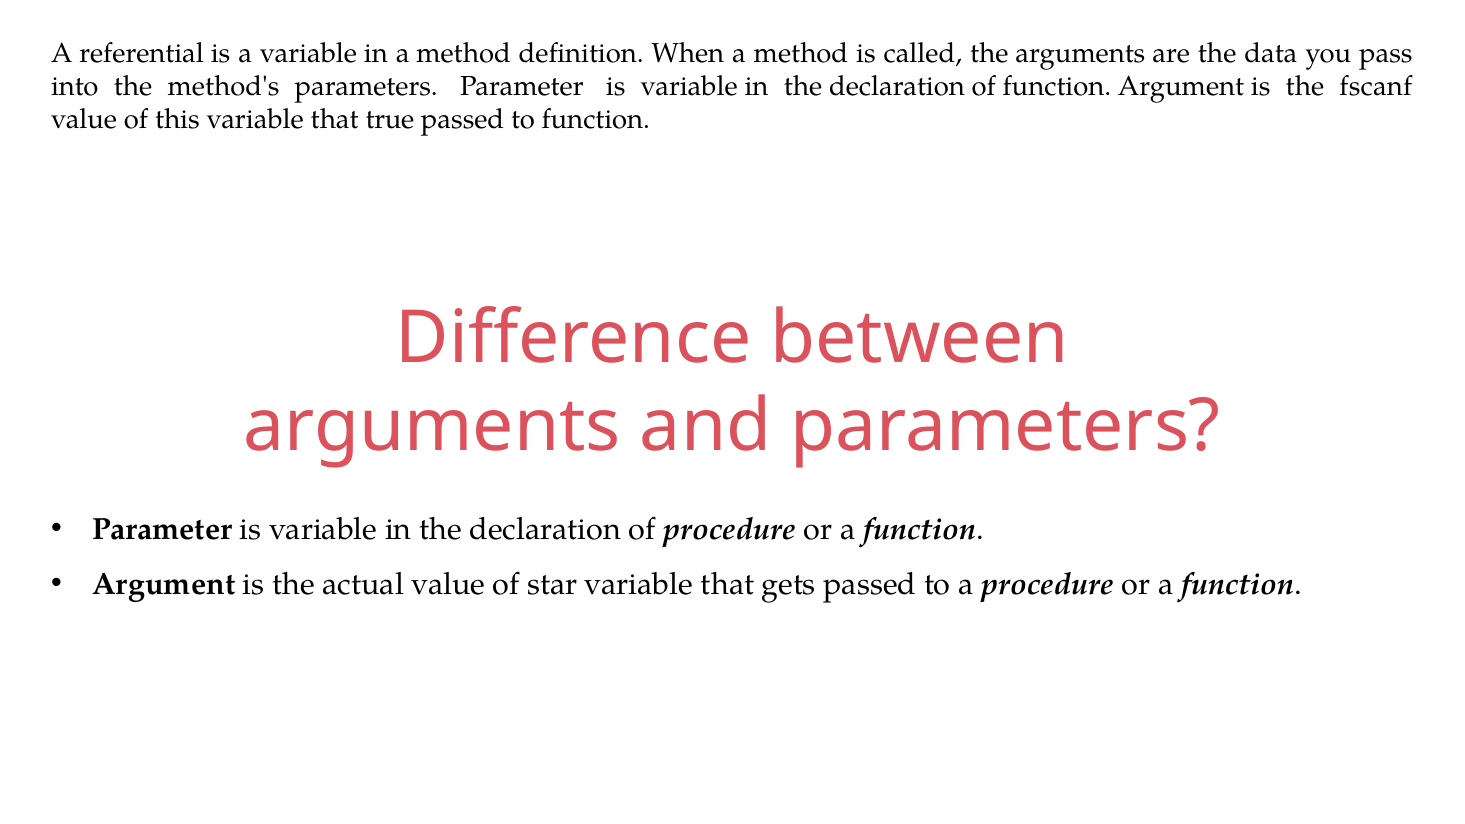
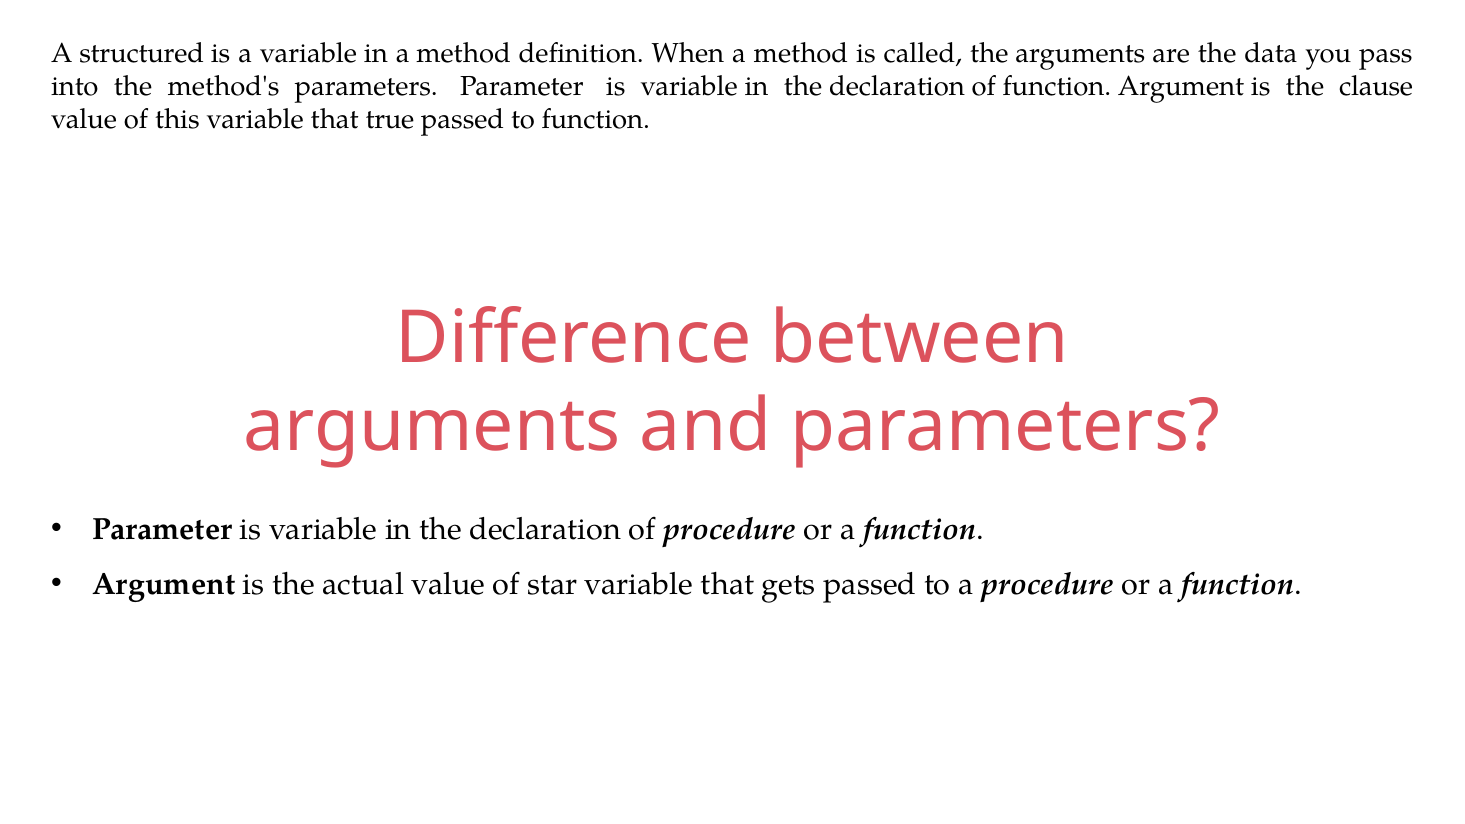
referential: referential -> structured
fscanf: fscanf -> clause
